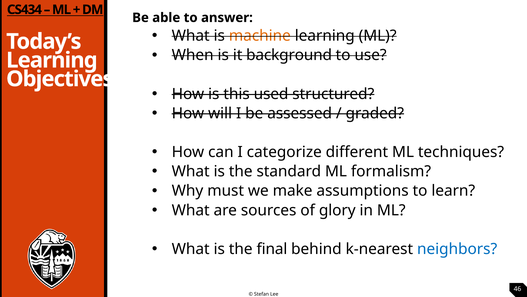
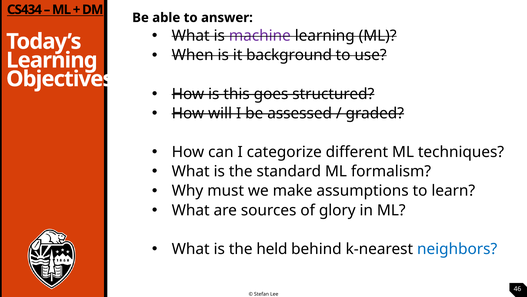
machine colour: orange -> purple
used: used -> goes
final: final -> held
